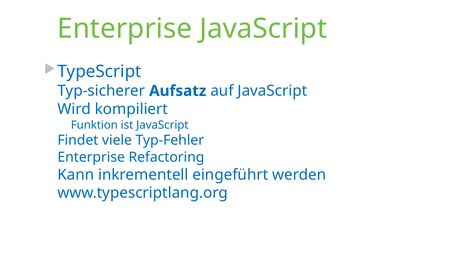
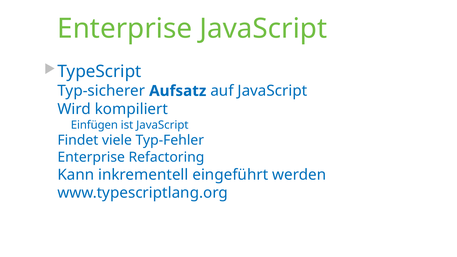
Funktion: Funktion -> Einfügen
